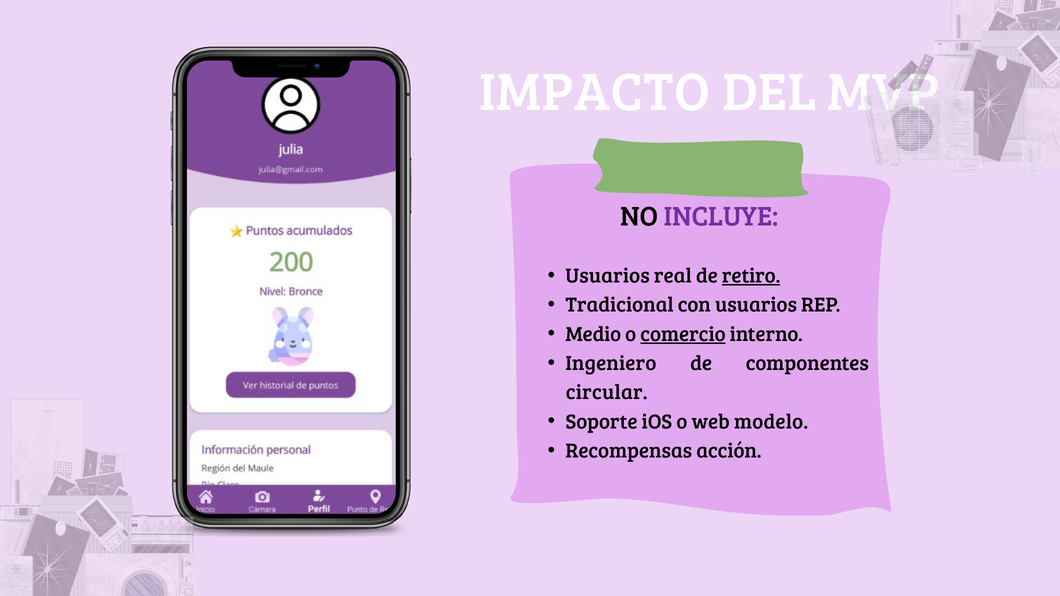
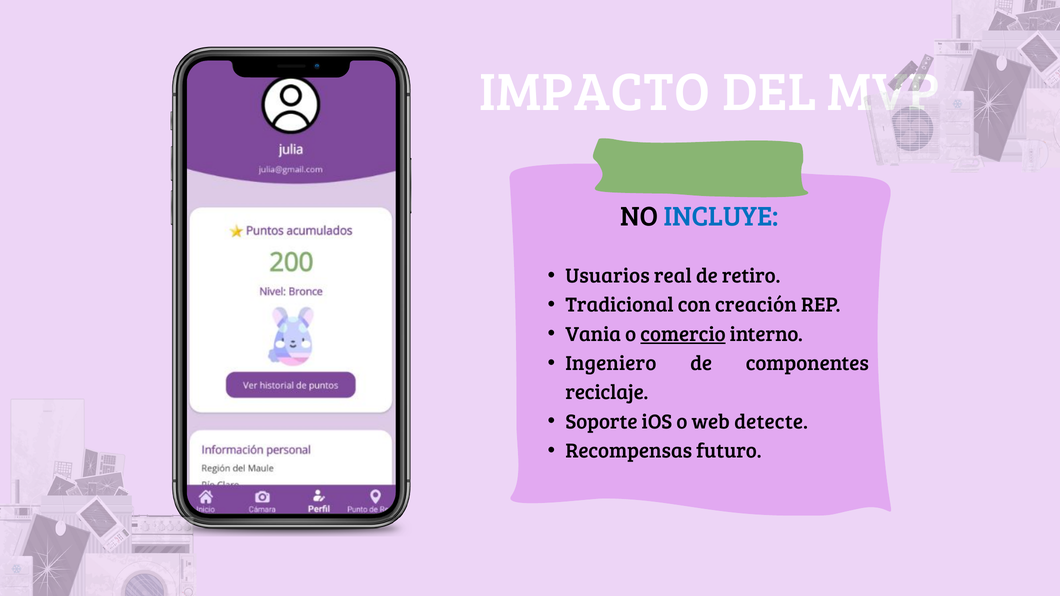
INCLUYE colour: purple -> blue
retiro underline: present -> none
con usuarios: usuarios -> creación
Medio: Medio -> Vania
circular: circular -> reciclaje
modelo: modelo -> detecte
acción: acción -> futuro
